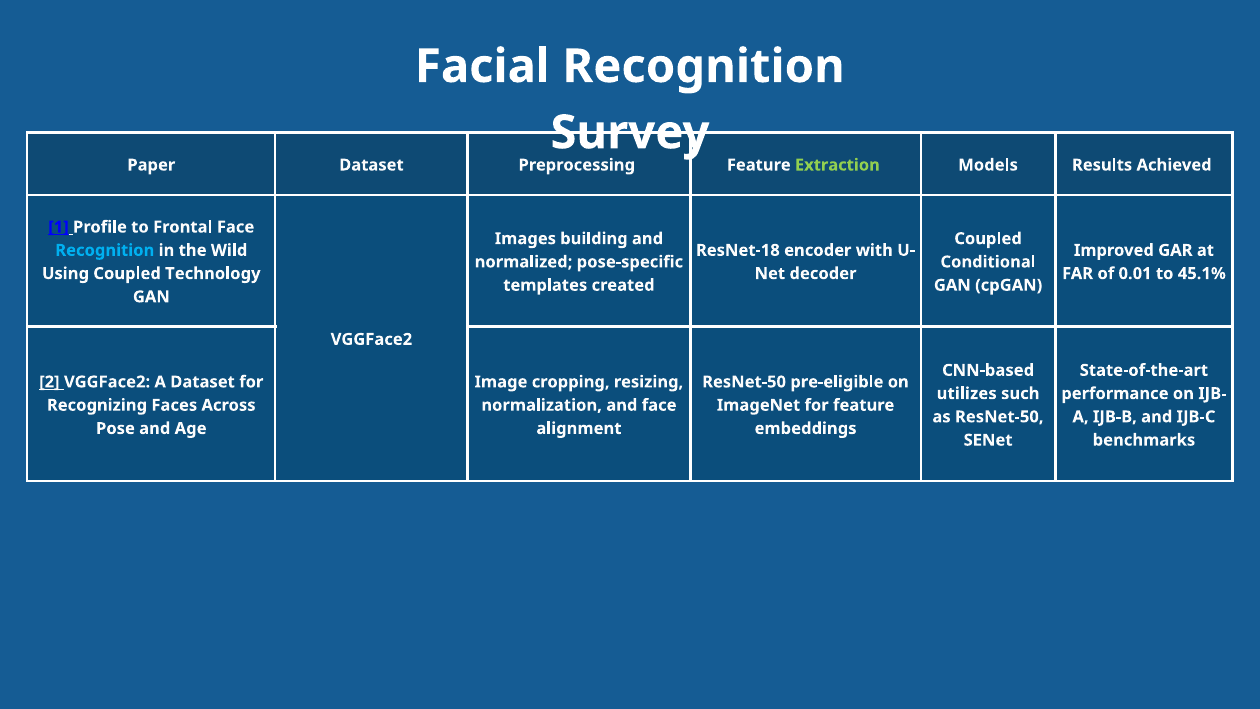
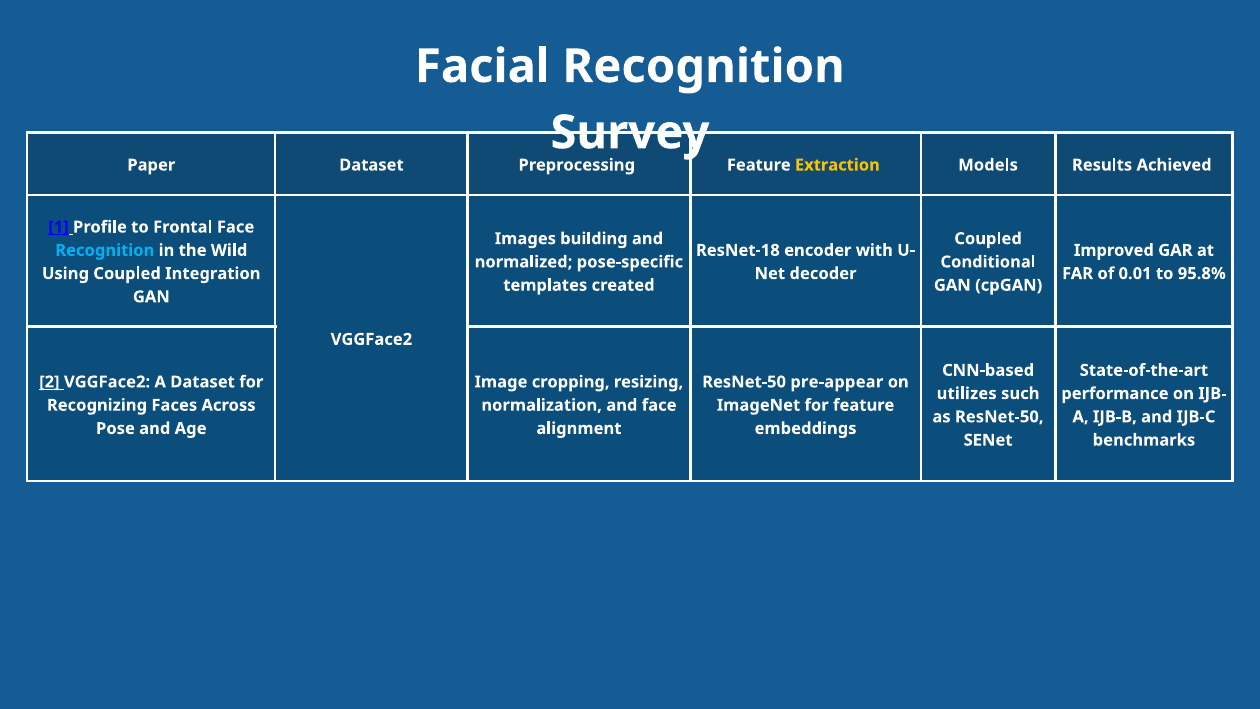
Extraction colour: light green -> yellow
Technology: Technology -> Integration
45.1%: 45.1% -> 95.8%
pre-eligible: pre-eligible -> pre-appear
